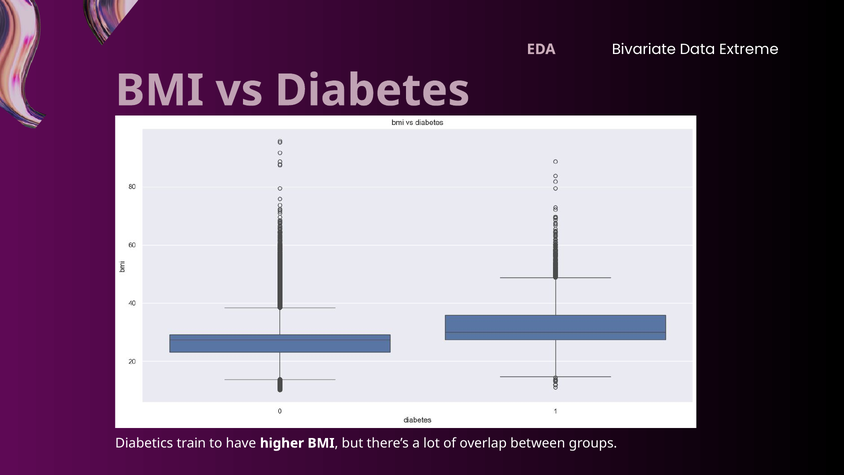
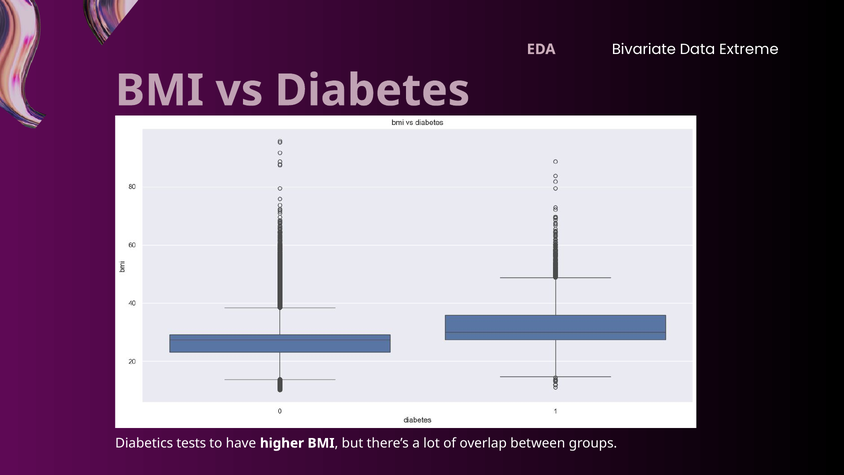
train: train -> tests
